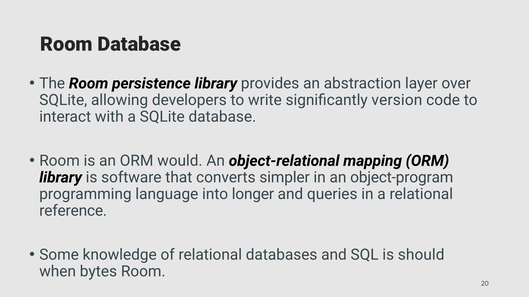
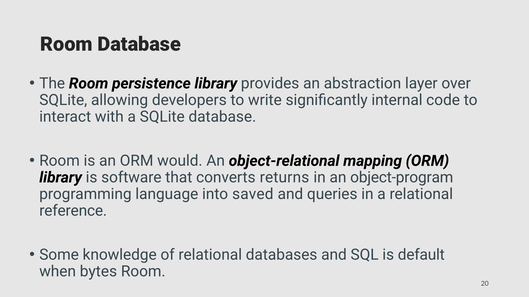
version: version -> internal
simpler: simpler -> returns
longer: longer -> saved
should: should -> default
